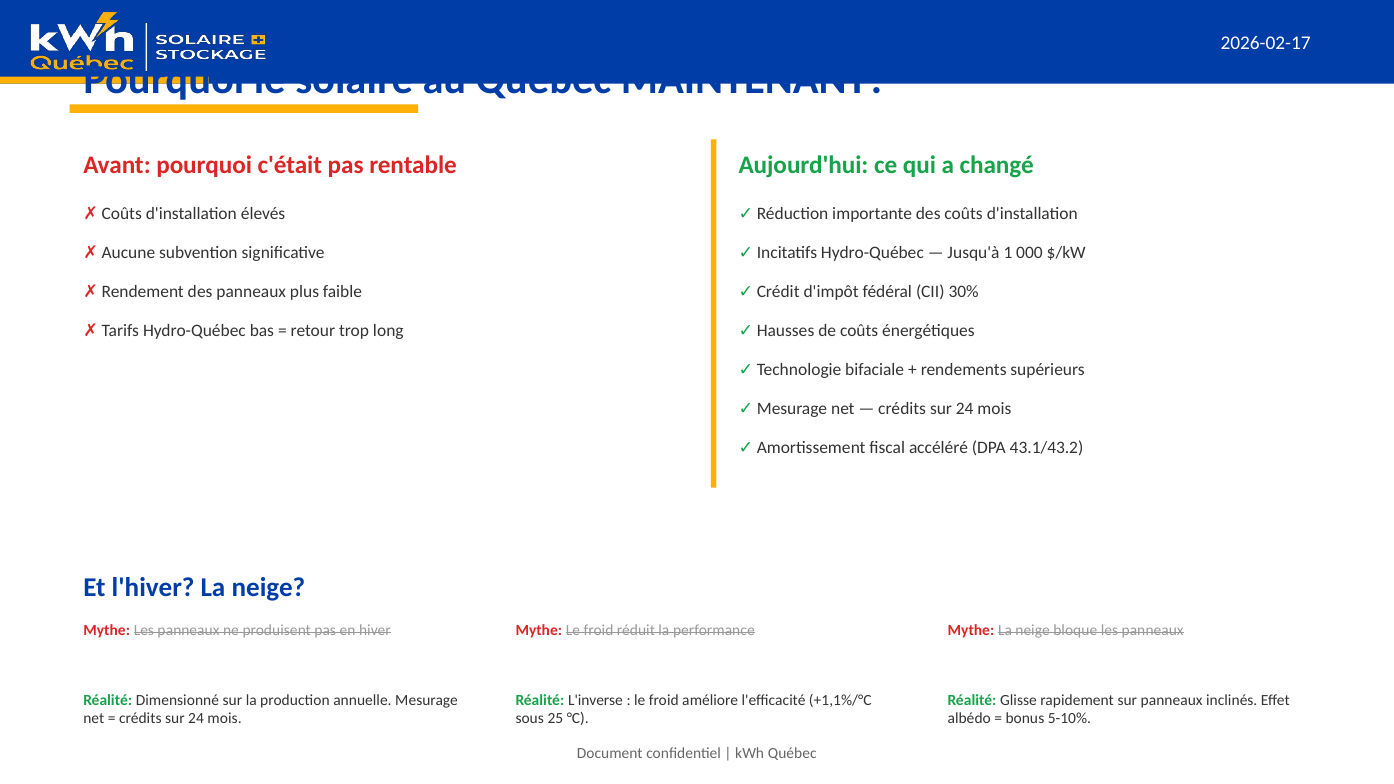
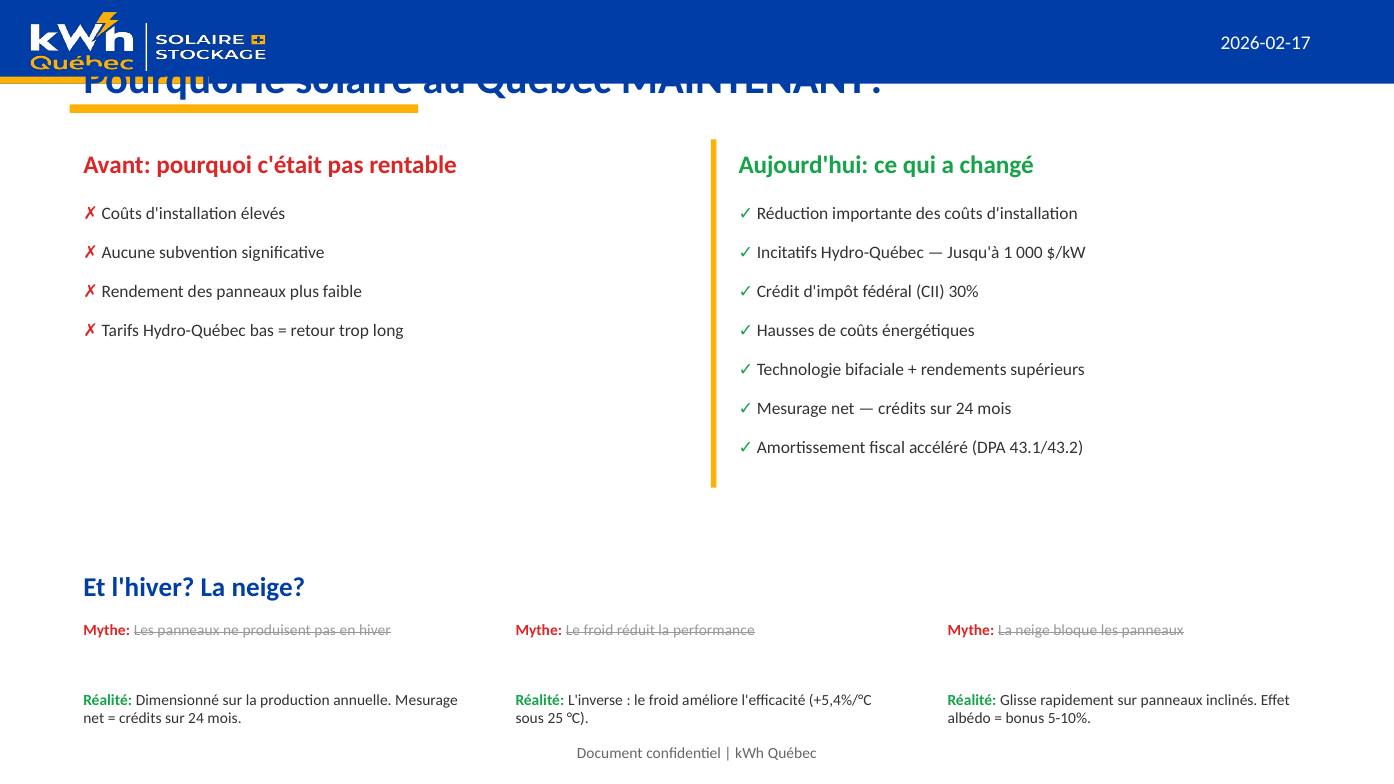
+1,1%/°C: +1,1%/°C -> +5,4%/°C
